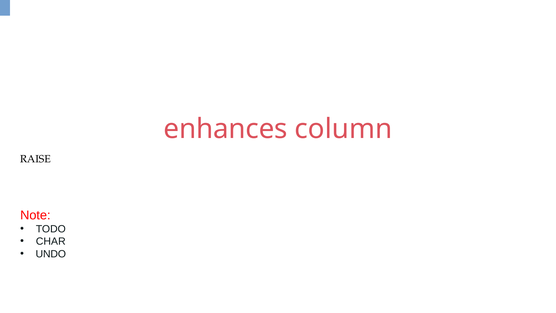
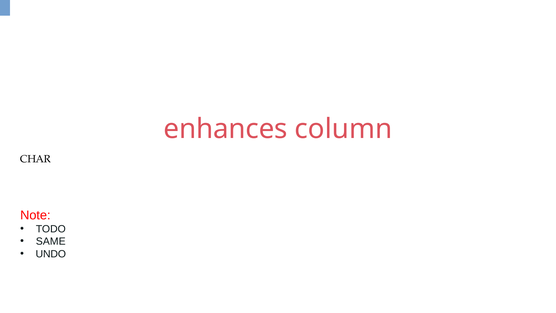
RAISE: RAISE -> CHAR
CHAR: CHAR -> SAME
